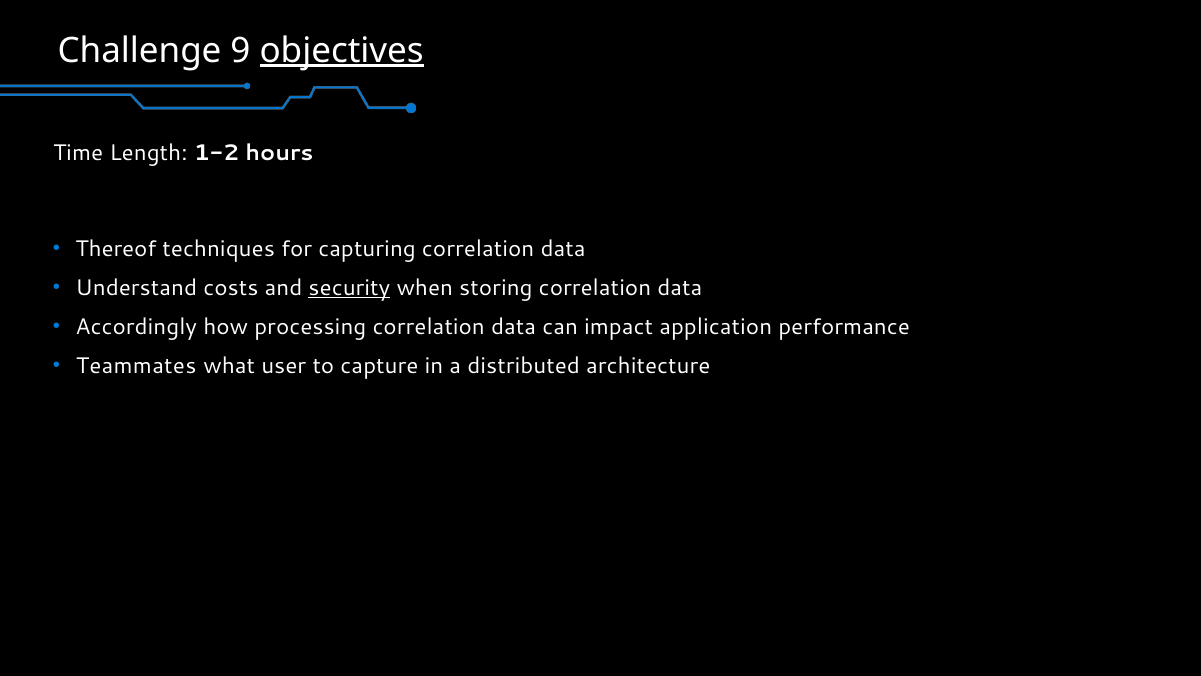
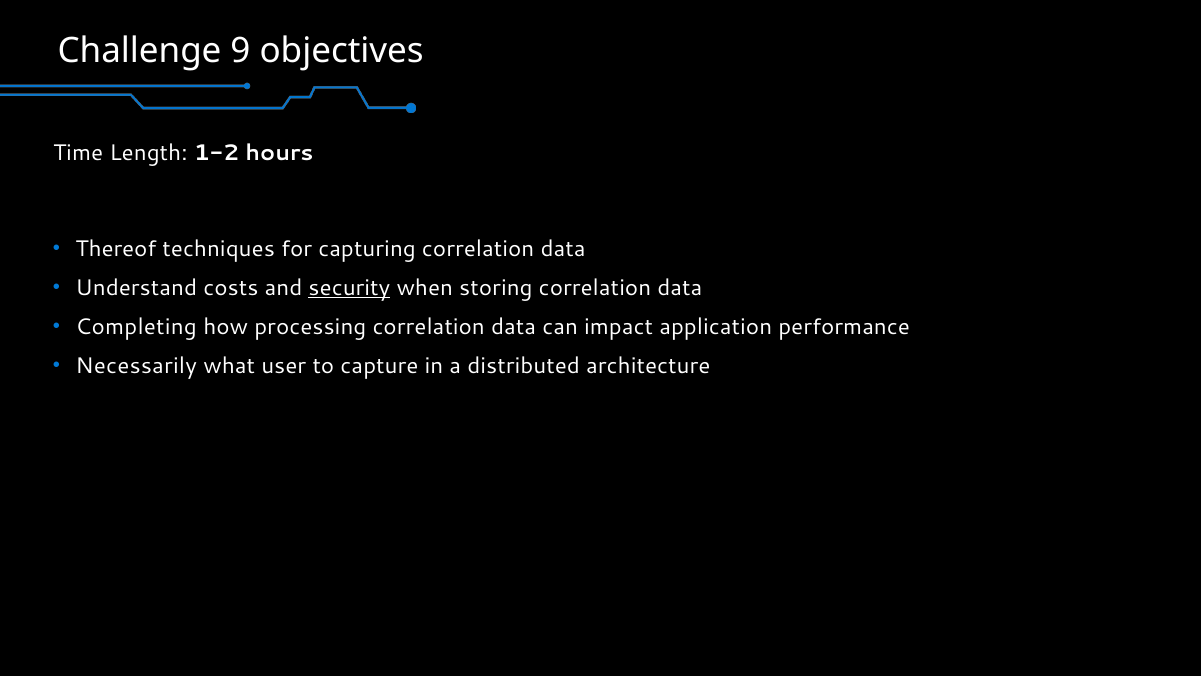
objectives underline: present -> none
Accordingly: Accordingly -> Completing
Teammates: Teammates -> Necessarily
